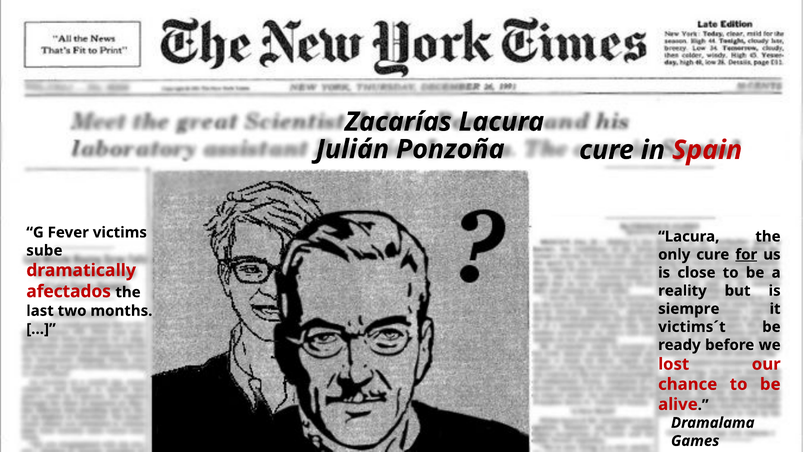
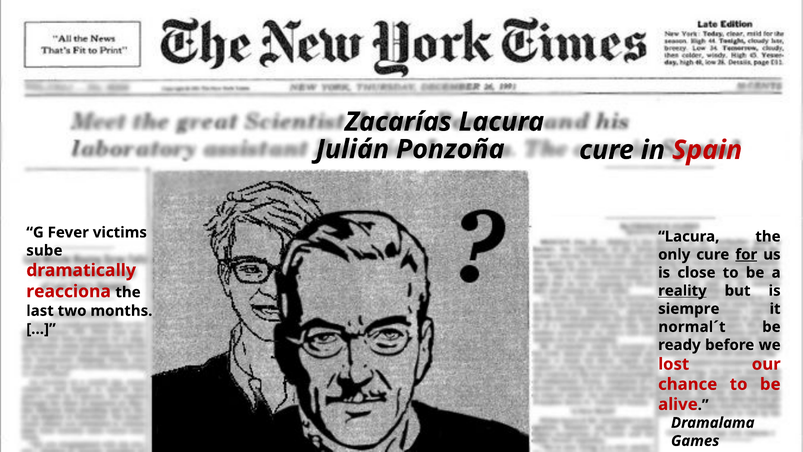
reality underline: none -> present
afectados: afectados -> reacciona
victims´t: victims´t -> normal´t
